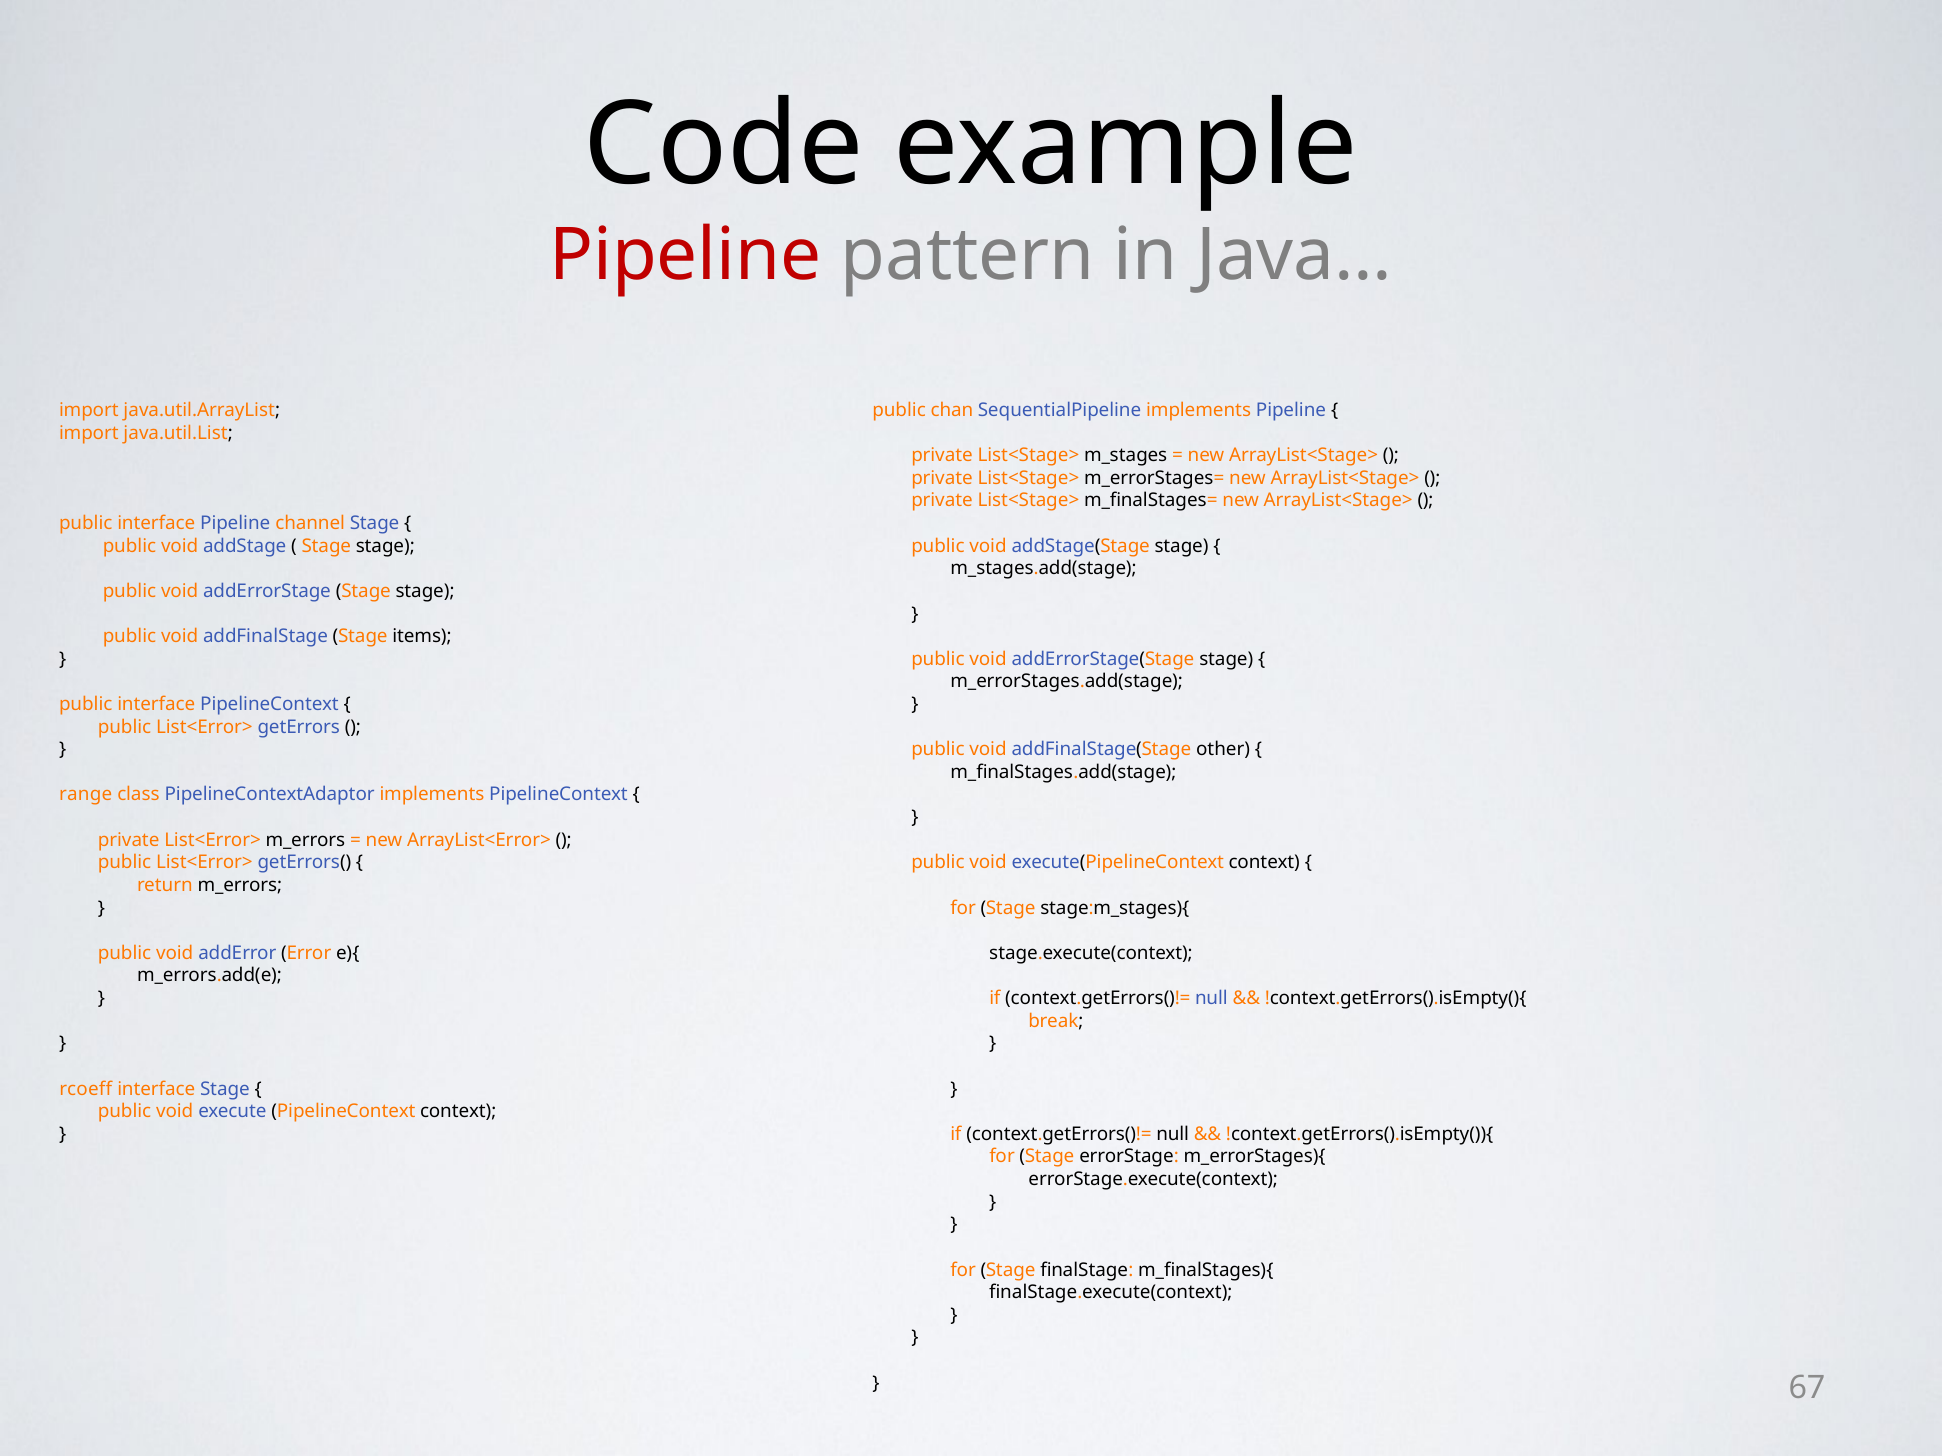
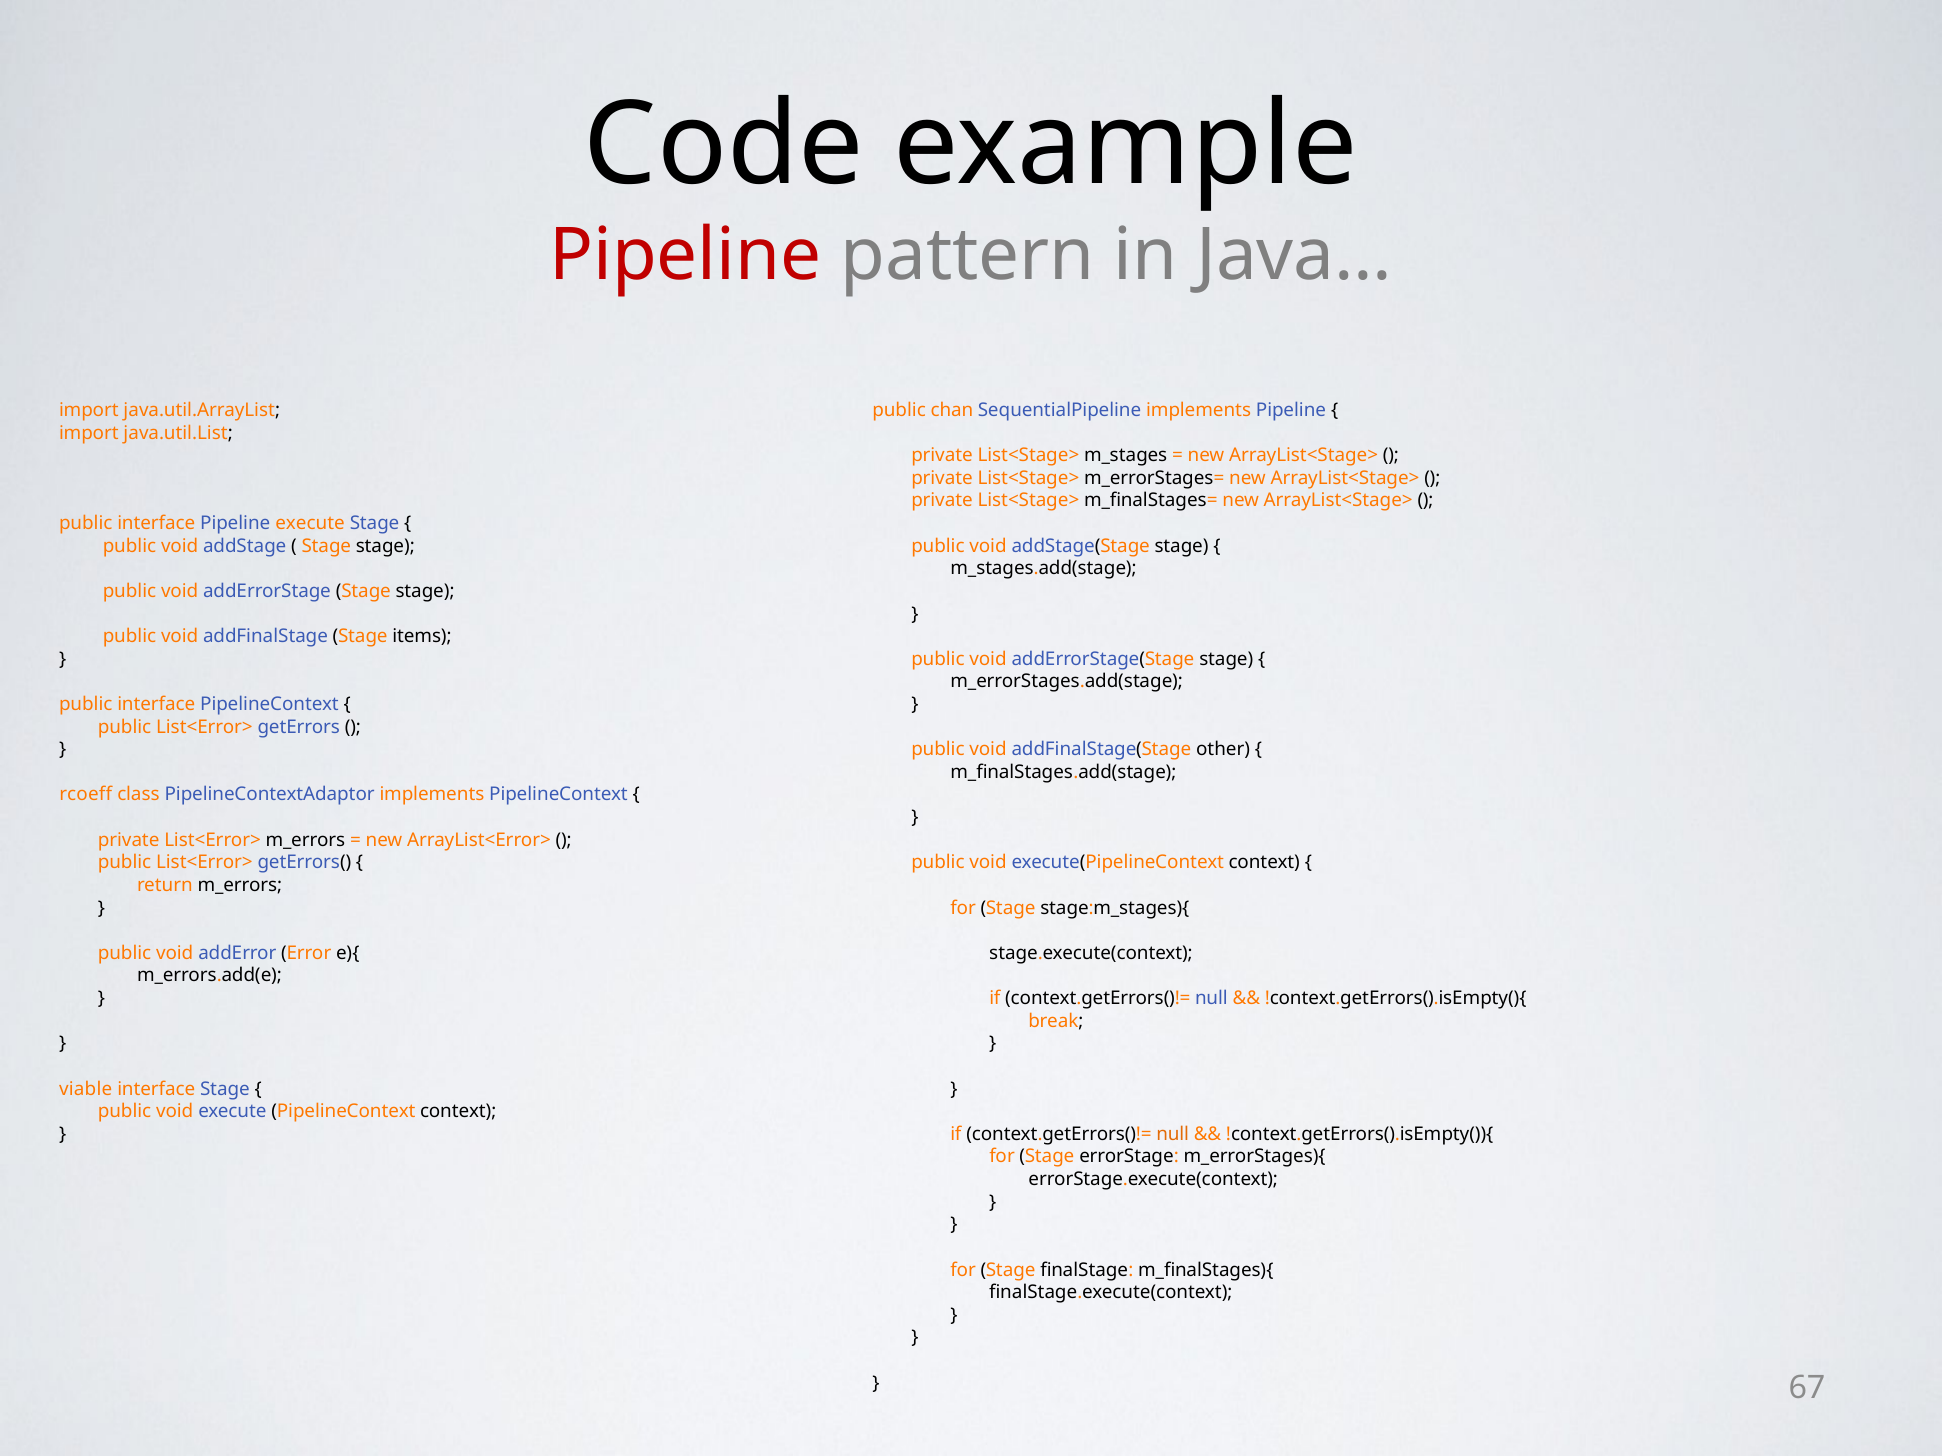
Pipeline channel: channel -> execute
range: range -> rcoeff
rcoeff: rcoeff -> viable
null at (1173, 1135) colour: black -> orange
